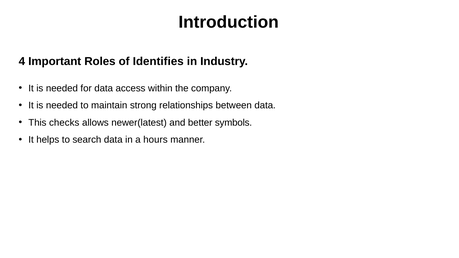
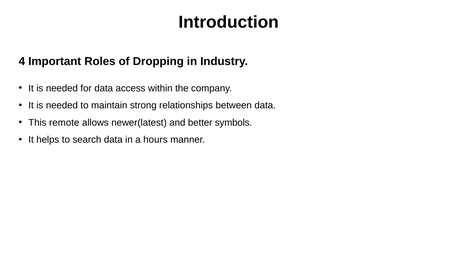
Identifies: Identifies -> Dropping
checks: checks -> remote
